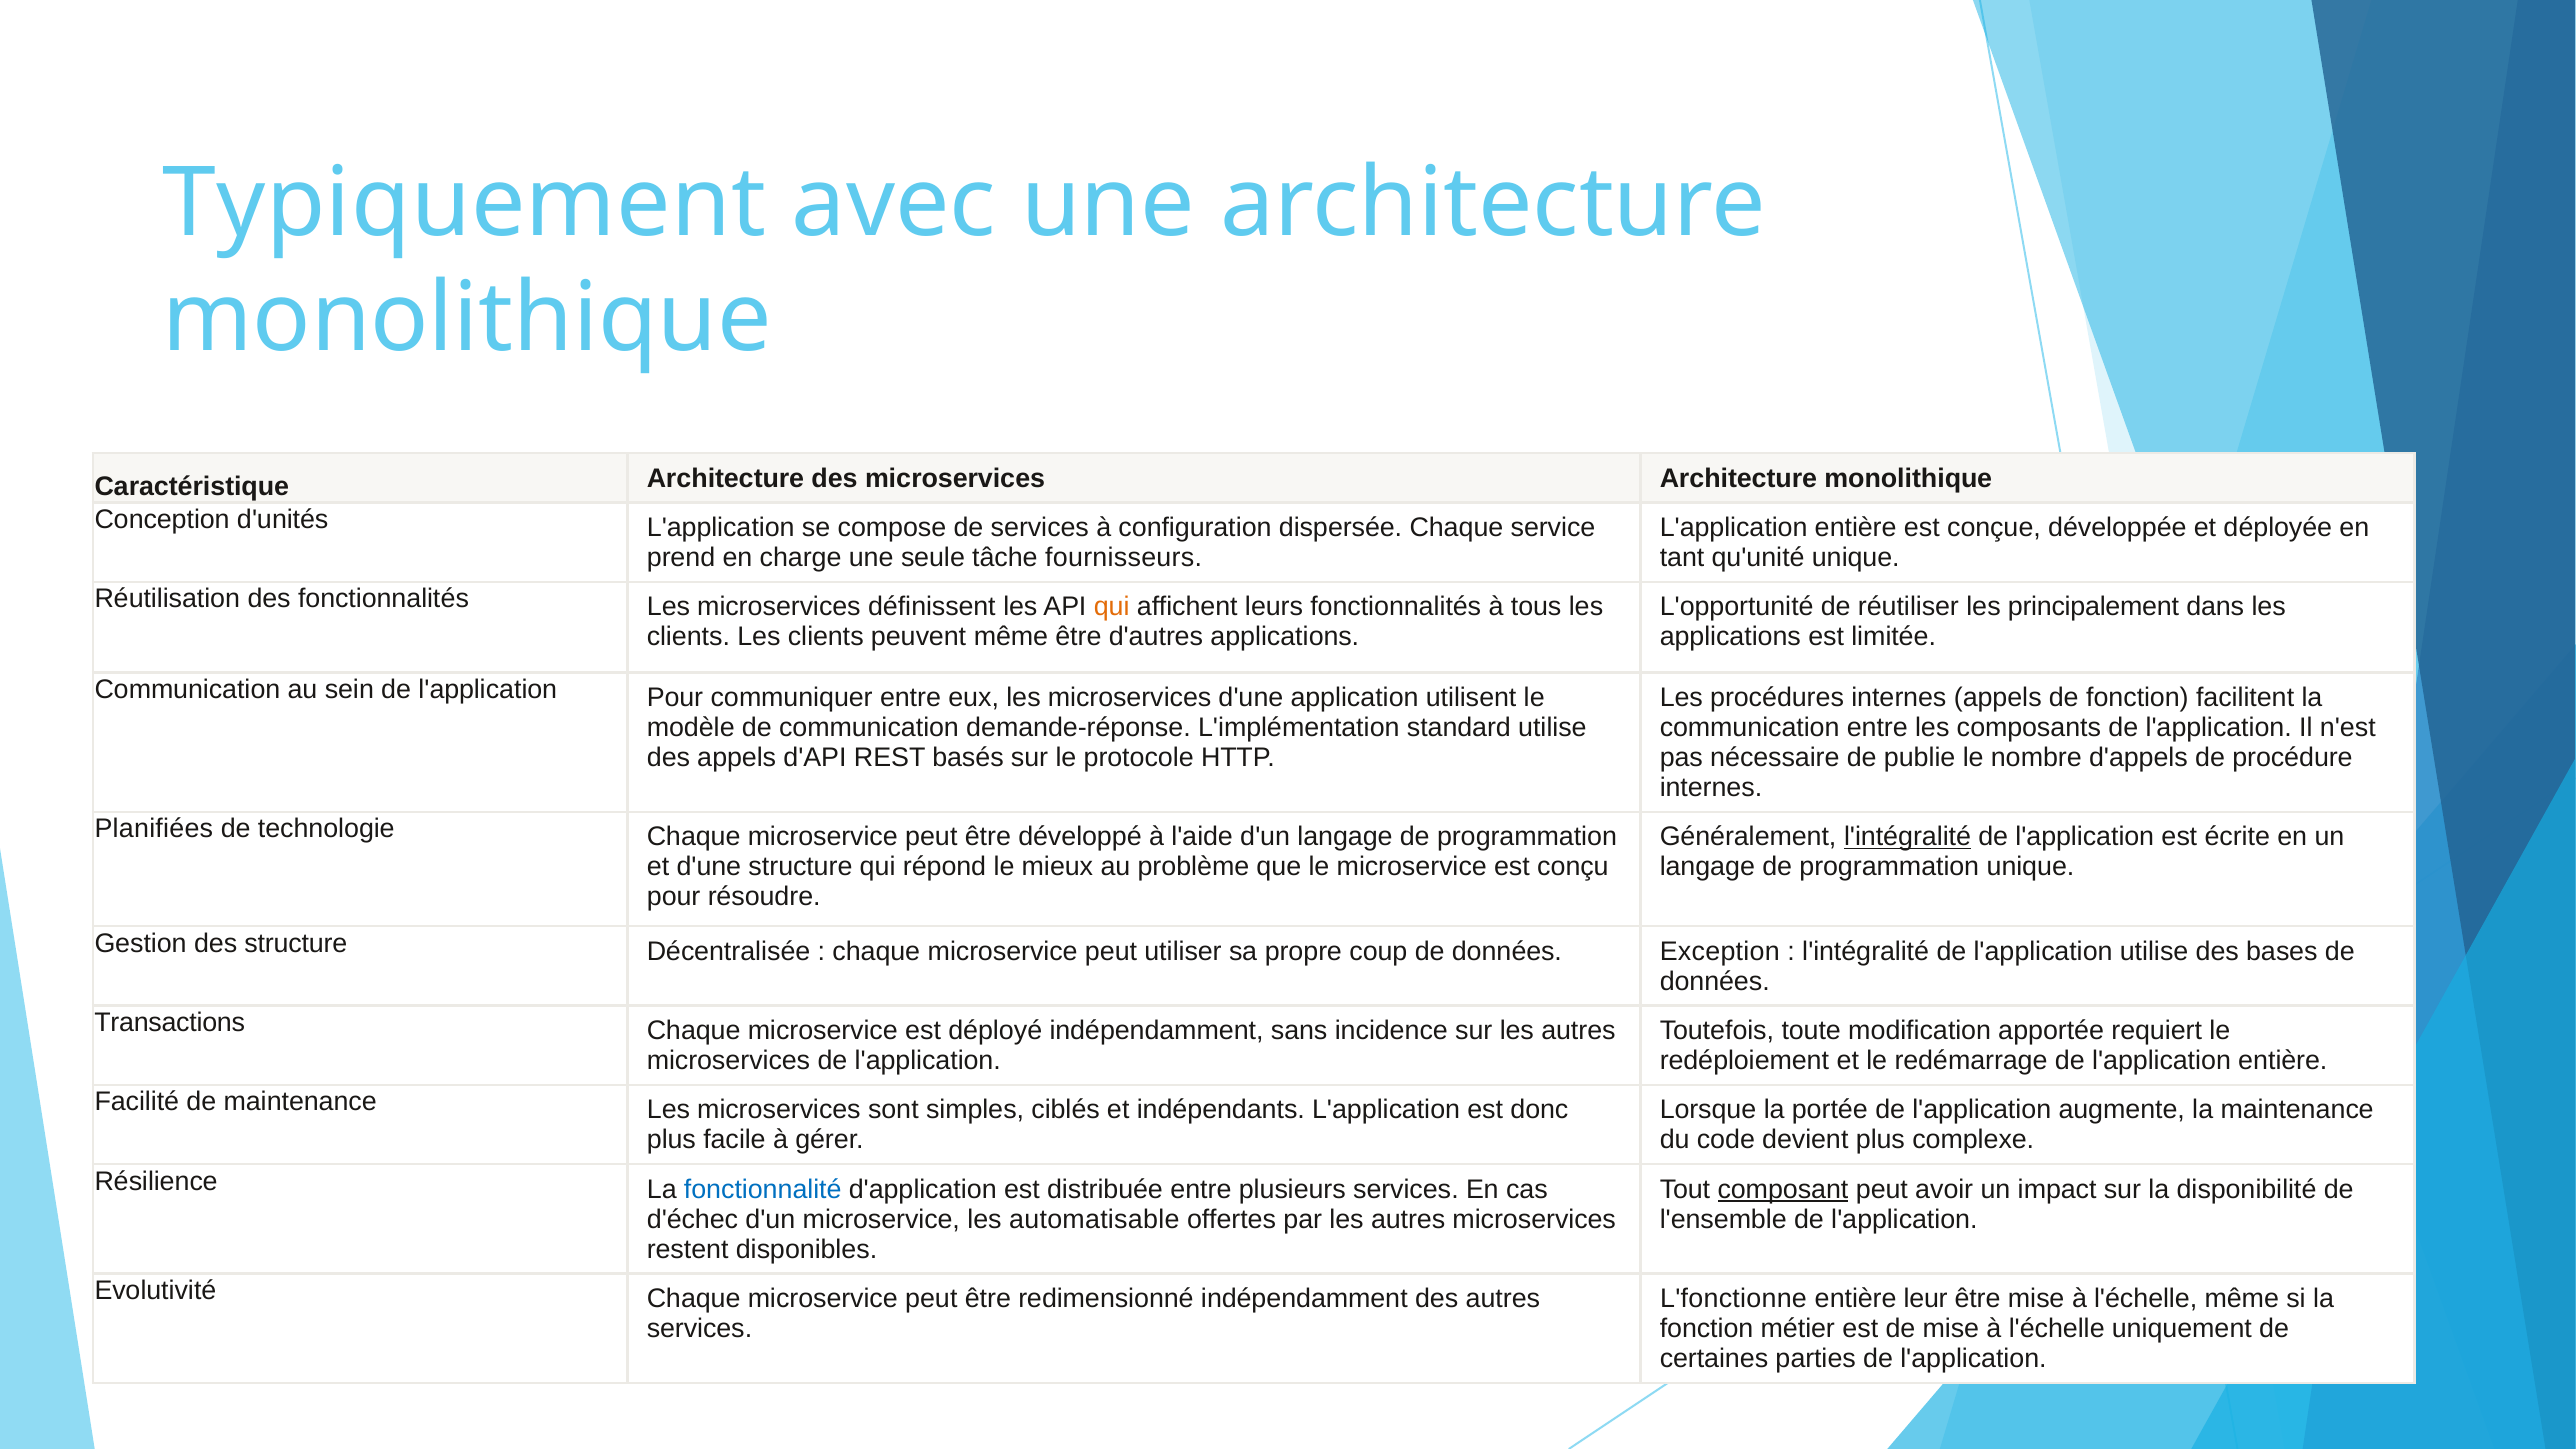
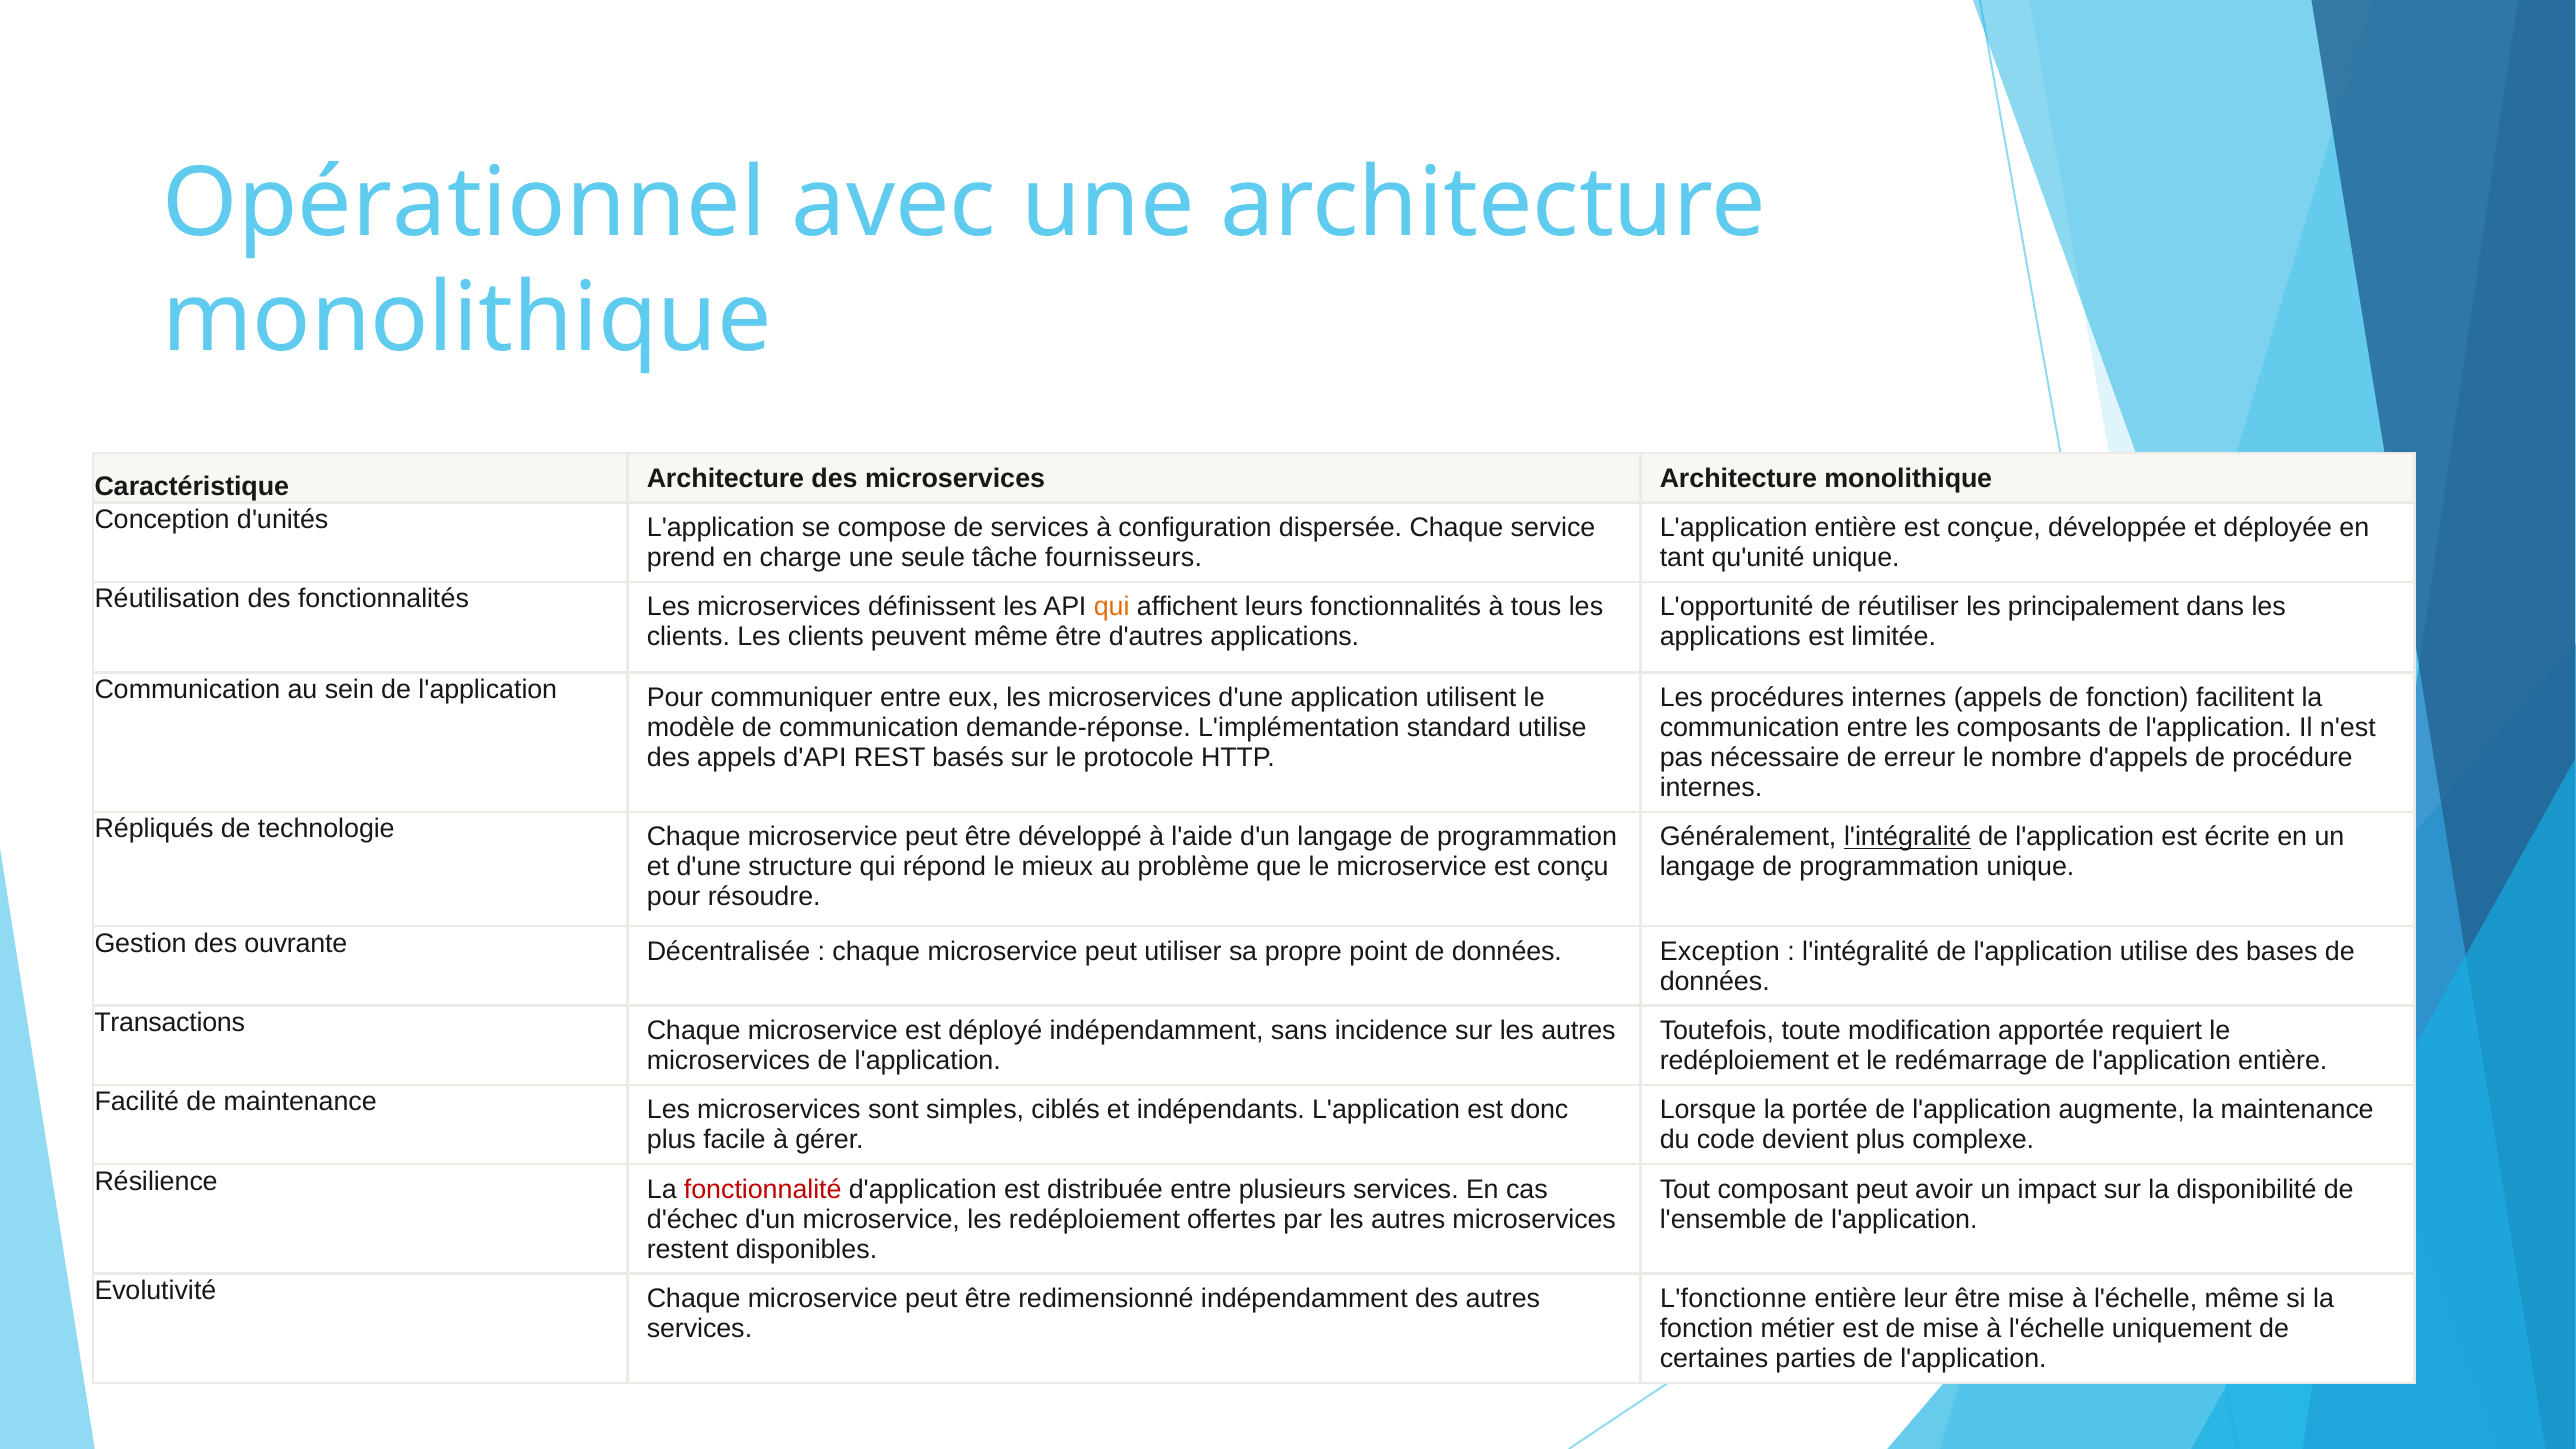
Typiquement: Typiquement -> Opérationnel
publie: publie -> erreur
Planifiées: Planifiées -> Répliqués
des structure: structure -> ouvrante
coup: coup -> point
fonctionnalité colour: blue -> red
composant underline: present -> none
les automatisable: automatisable -> redéploiement
